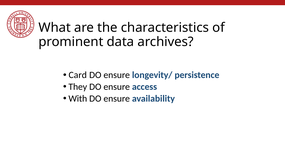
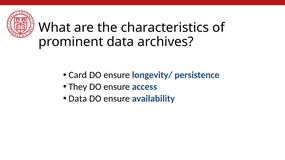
With at (78, 99): With -> Data
